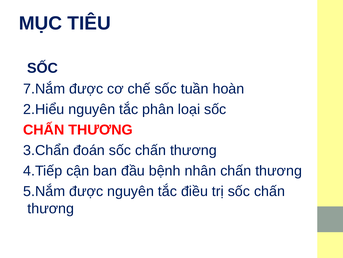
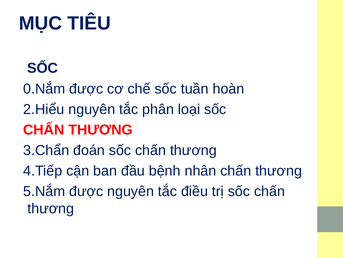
7.Nắm: 7.Nắm -> 0.Nắm
